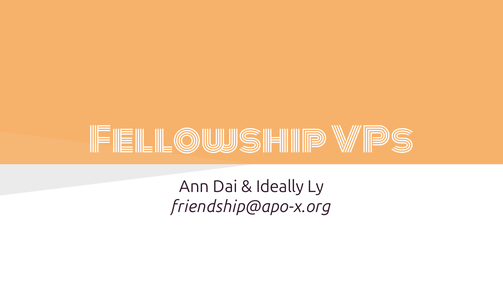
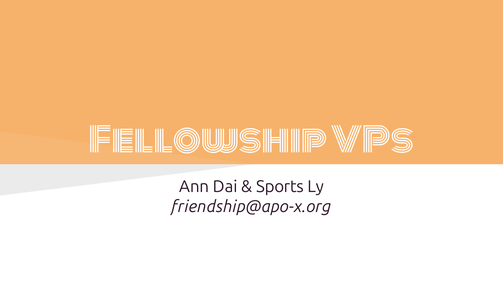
Ideally: Ideally -> Sports
